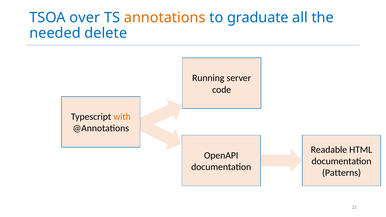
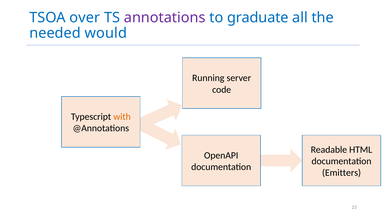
annotations colour: orange -> purple
delete: delete -> would
Patterns: Patterns -> Emitters
